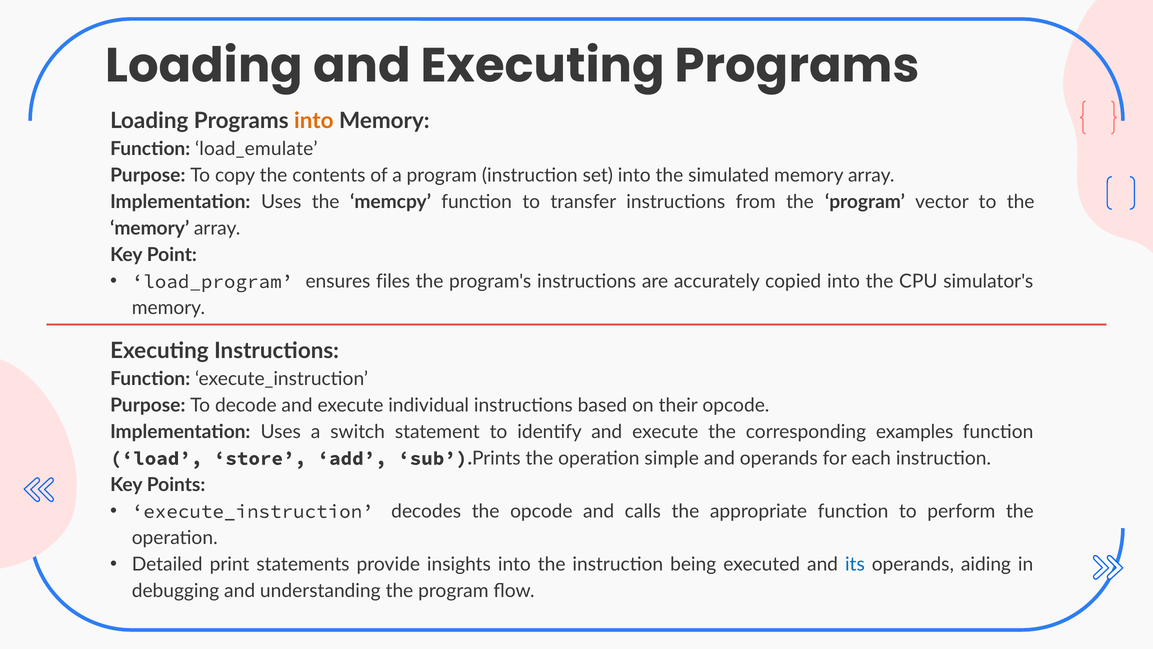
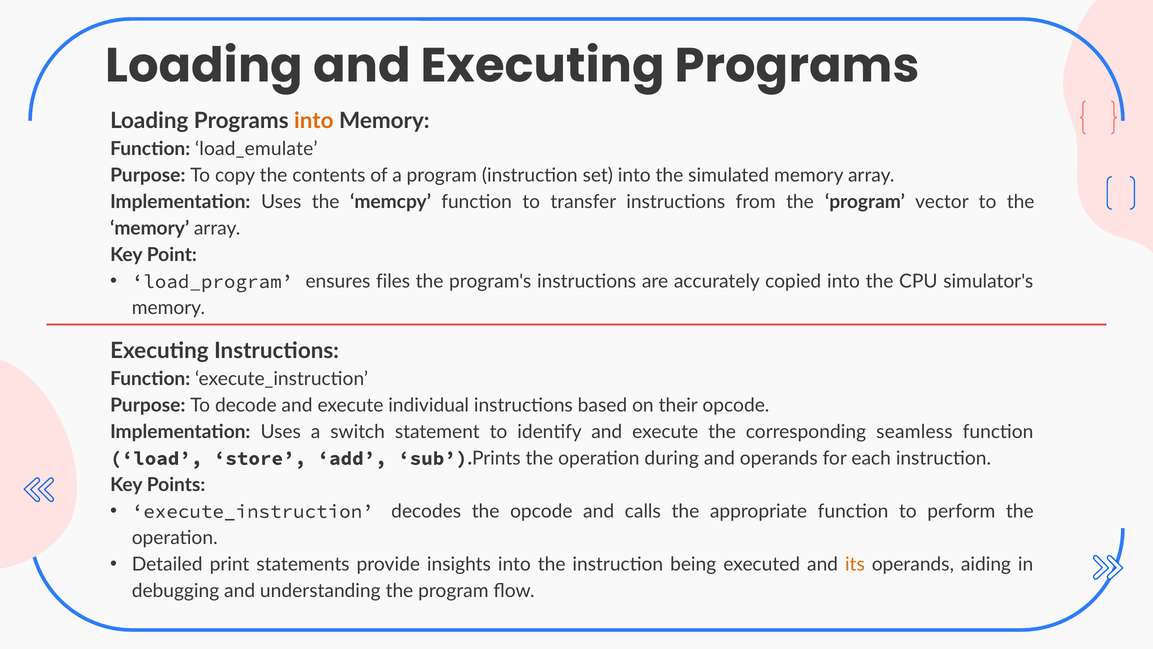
examples: examples -> seamless
simple: simple -> during
its colour: blue -> orange
